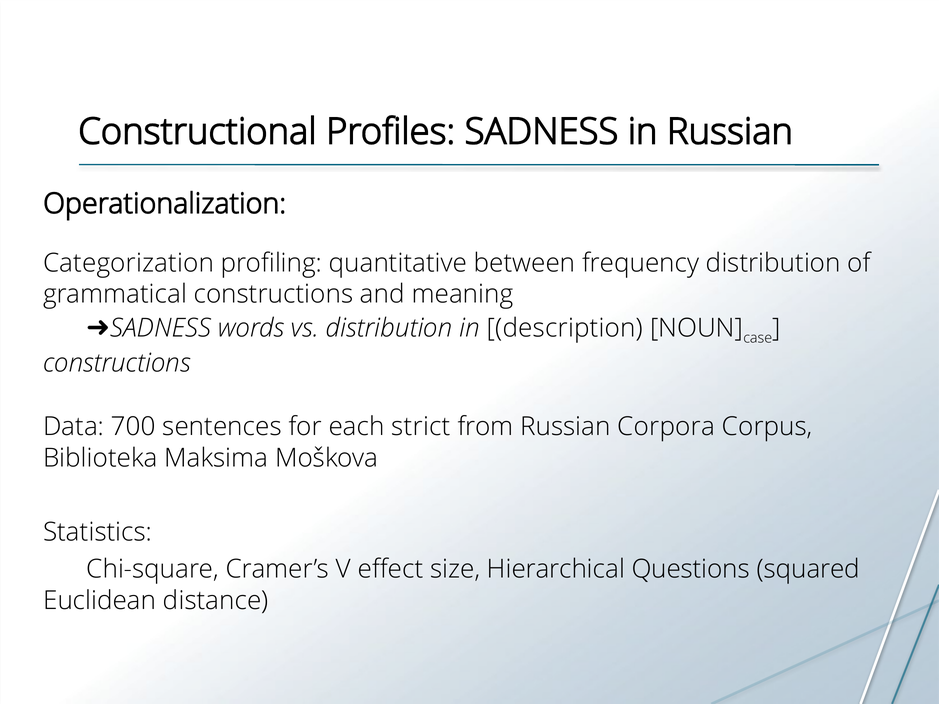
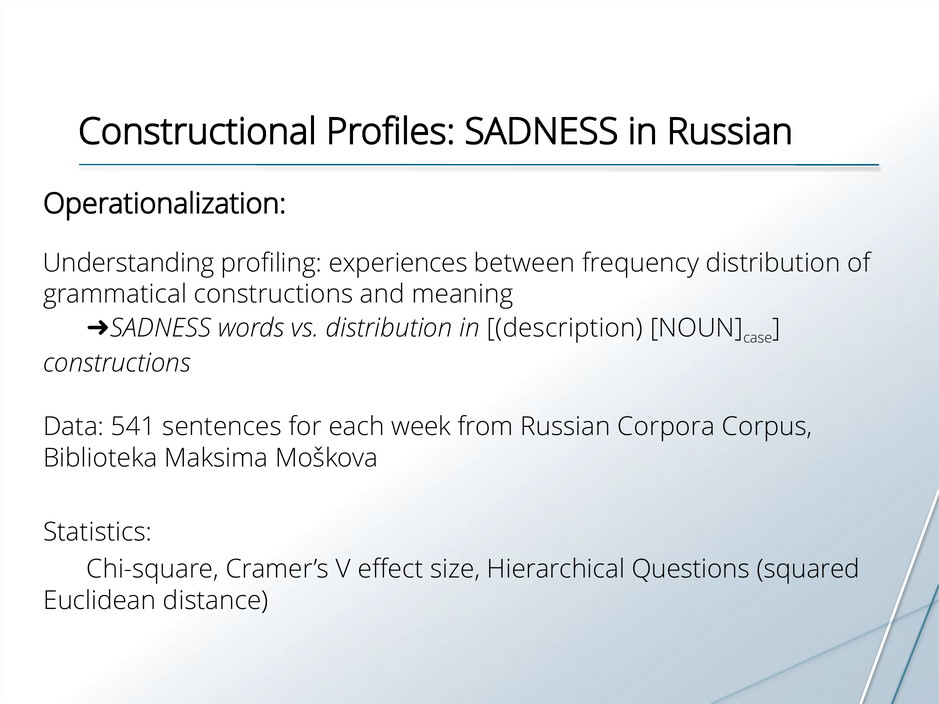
Categorization: Categorization -> Understanding
quantitative: quantitative -> experiences
700: 700 -> 541
strict: strict -> week
